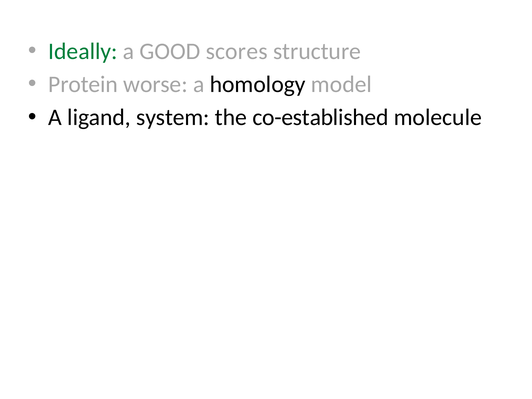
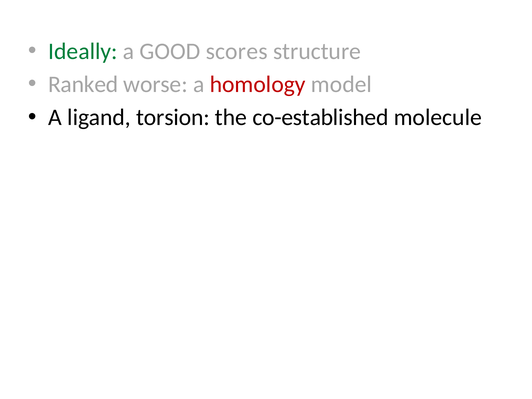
Protein: Protein -> Ranked
homology colour: black -> red
system: system -> torsion
